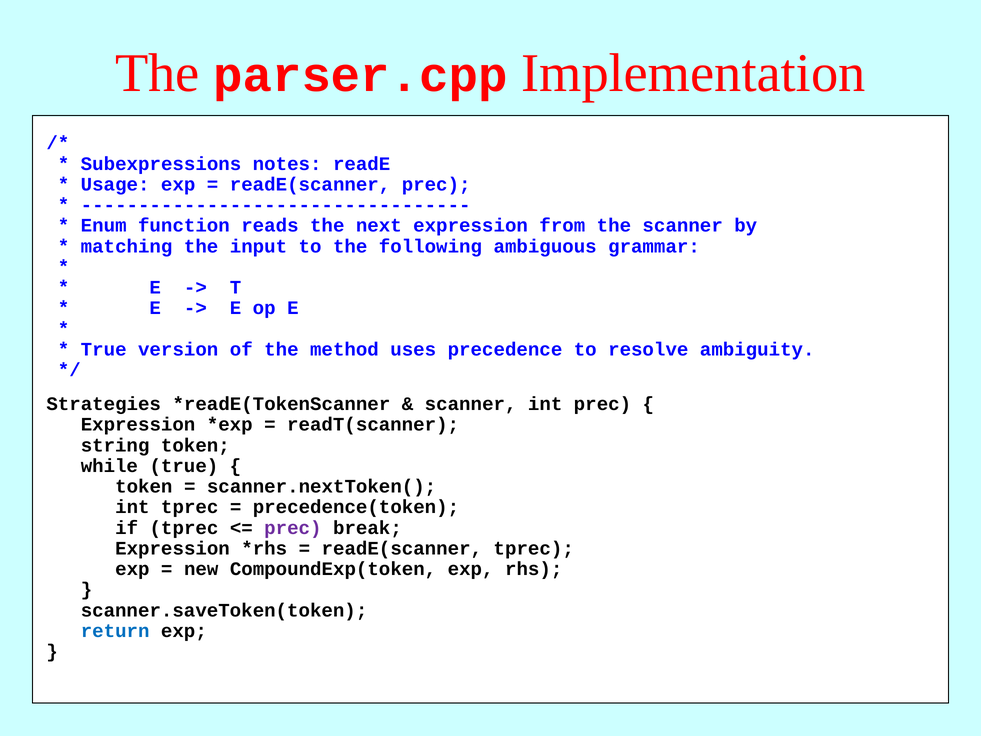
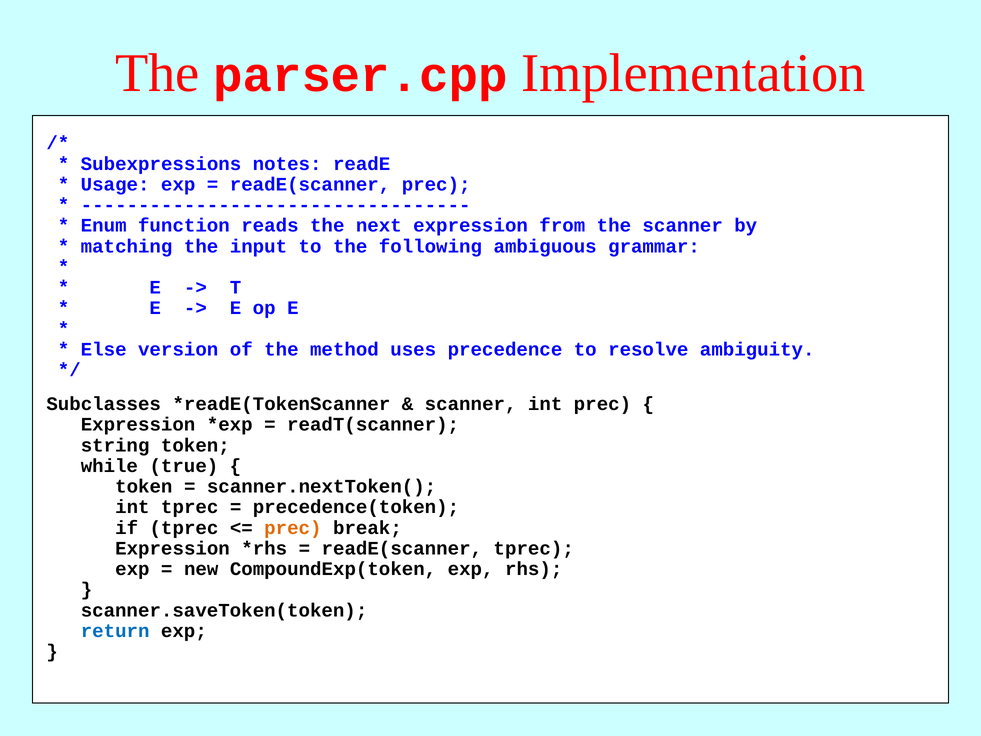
True at (104, 349): True -> Else
Strategies: Strategies -> Subclasses
prec at (293, 528) colour: purple -> orange
